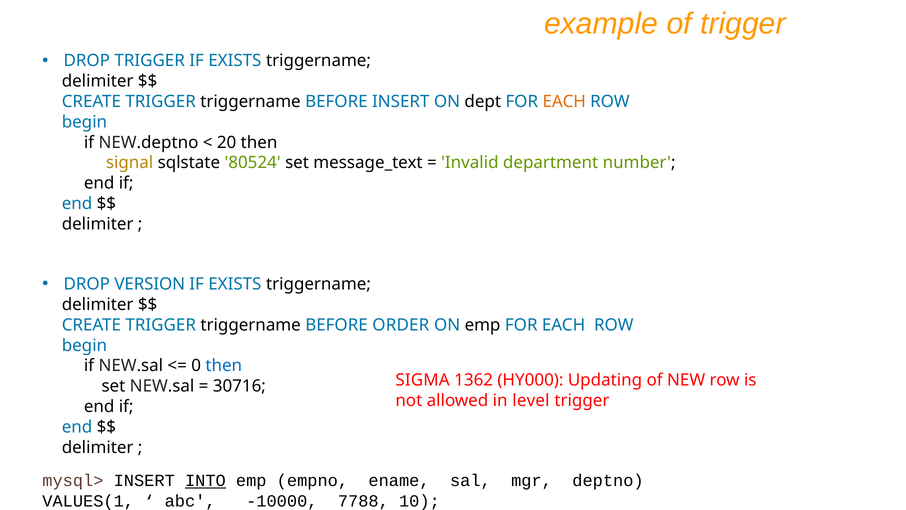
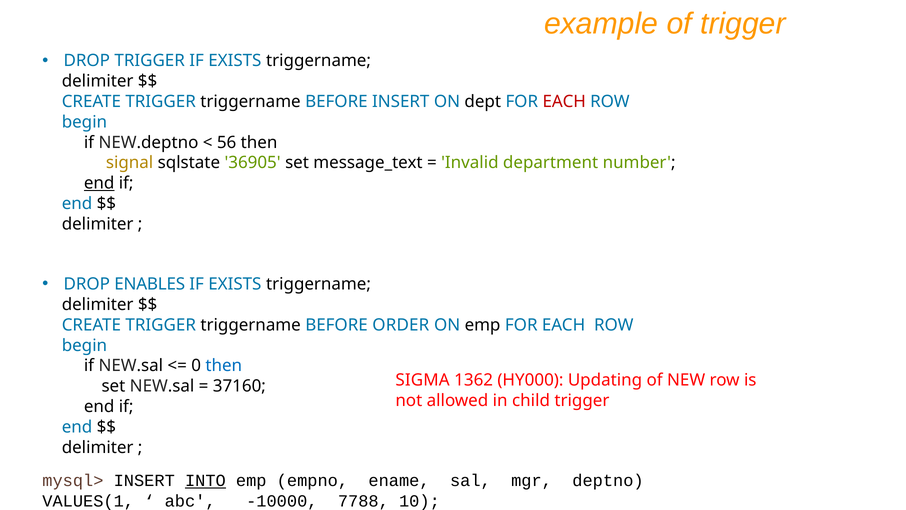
EACH at (564, 102) colour: orange -> red
20: 20 -> 56
80524: 80524 -> 36905
end at (99, 183) underline: none -> present
VERSION: VERSION -> ENABLES
30716: 30716 -> 37160
level: level -> child
